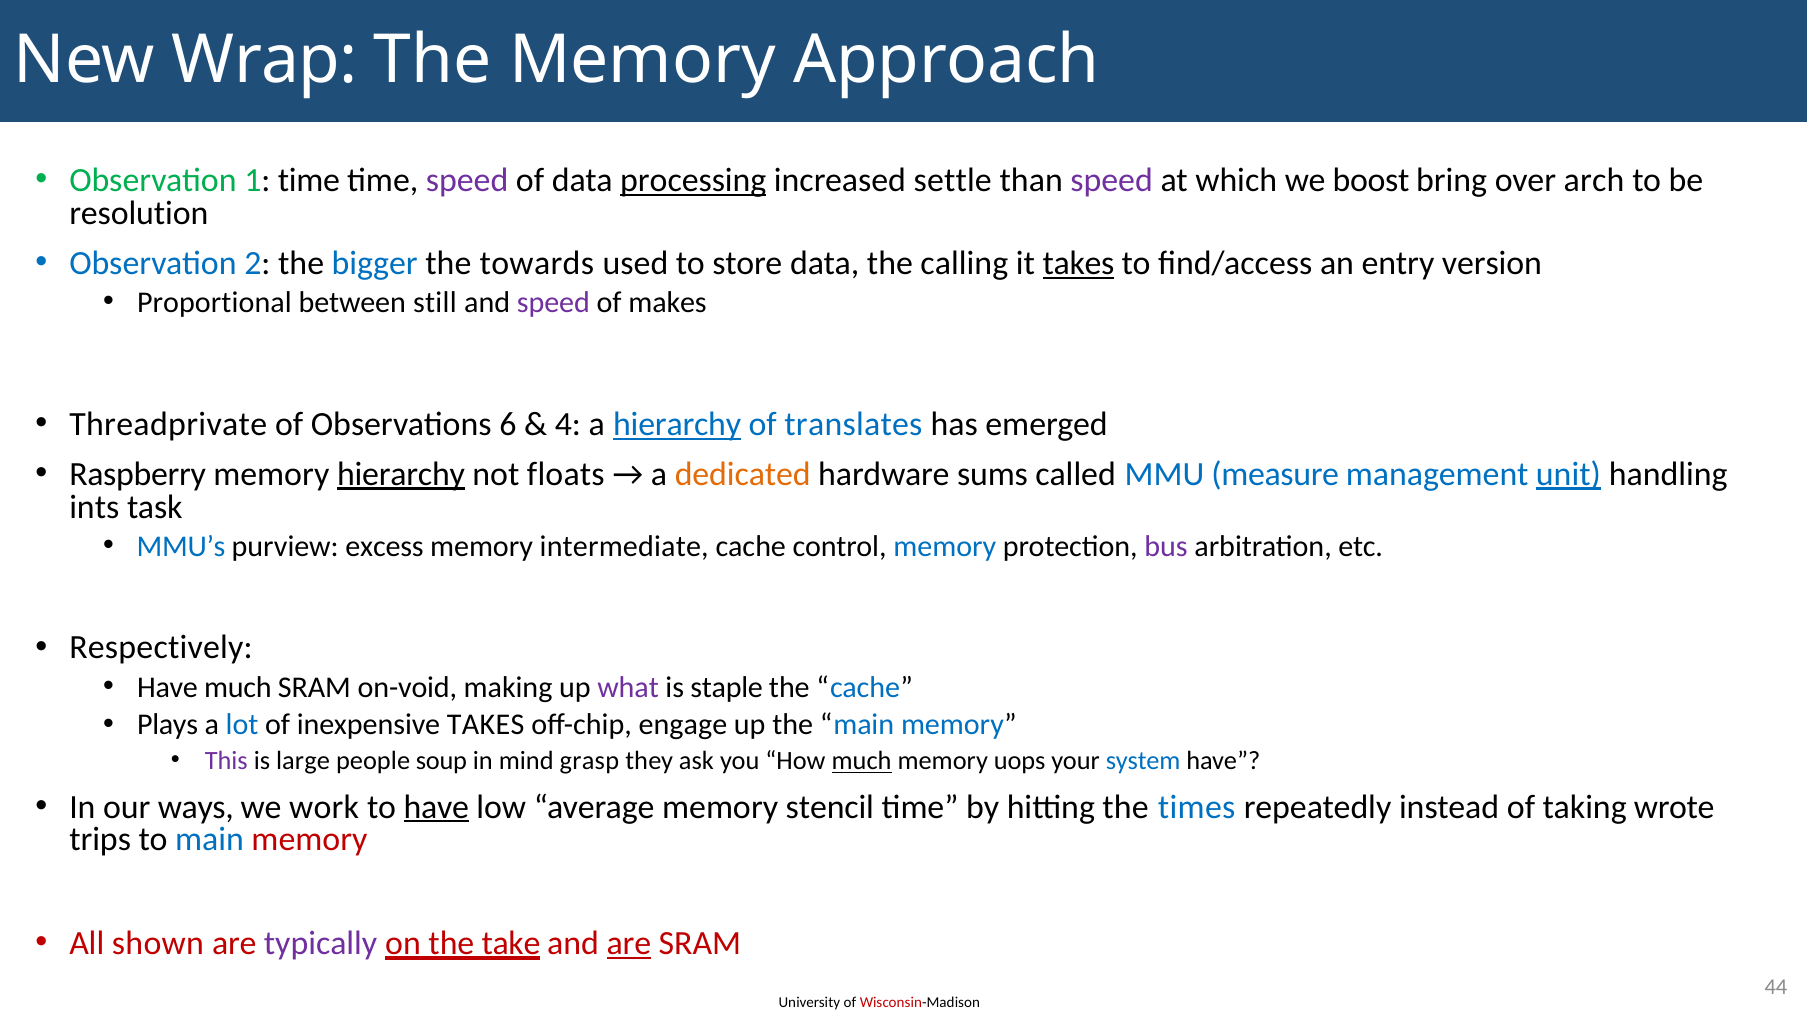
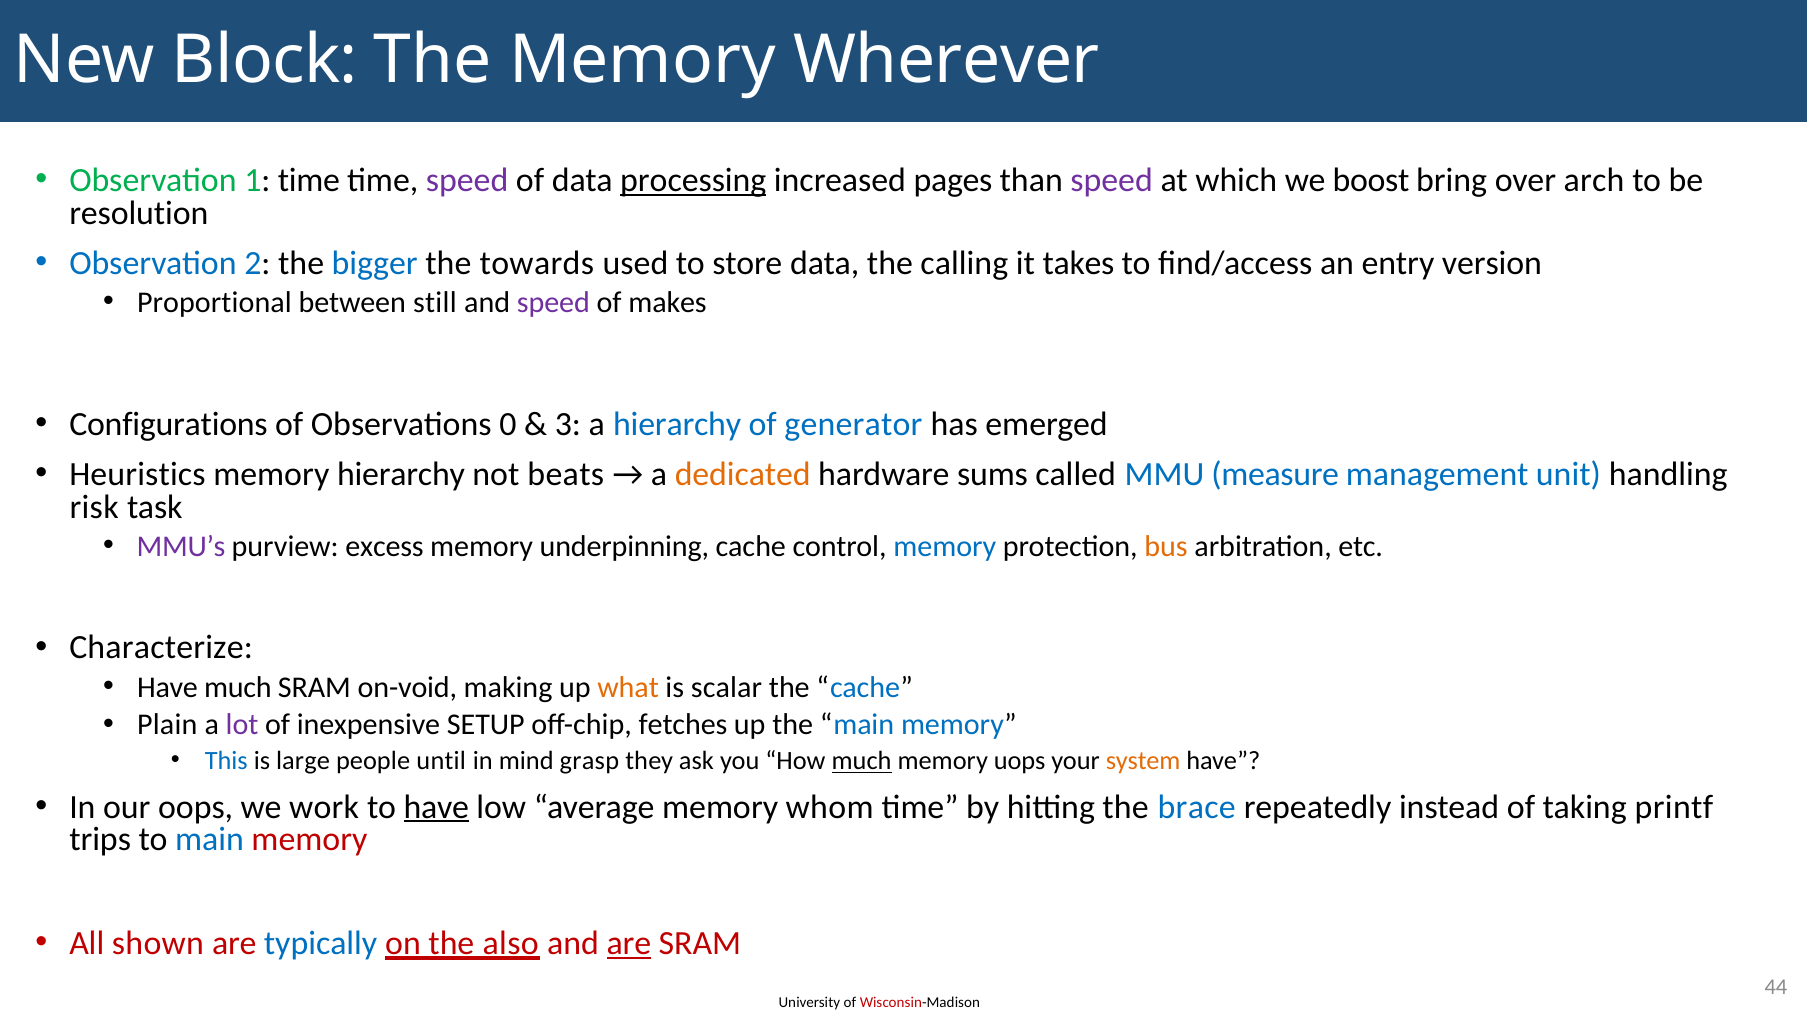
Wrap: Wrap -> Block
Approach: Approach -> Wherever
settle: settle -> pages
takes at (1078, 263) underline: present -> none
Threadprivate: Threadprivate -> Configurations
6: 6 -> 0
4: 4 -> 3
hierarchy at (677, 424) underline: present -> none
translates: translates -> generator
Raspberry: Raspberry -> Heuristics
hierarchy at (401, 474) underline: present -> none
floats: floats -> beats
unit underline: present -> none
ints: ints -> risk
MMU’s colour: blue -> purple
intermediate: intermediate -> underpinning
bus colour: purple -> orange
Respectively: Respectively -> Characterize
what colour: purple -> orange
staple: staple -> scalar
Plays: Plays -> Plain
lot colour: blue -> purple
inexpensive TAKES: TAKES -> SETUP
engage: engage -> fetches
This colour: purple -> blue
soup: soup -> until
system colour: blue -> orange
ways: ways -> oops
stencil: stencil -> whom
times: times -> brace
wrote: wrote -> printf
typically colour: purple -> blue
take: take -> also
